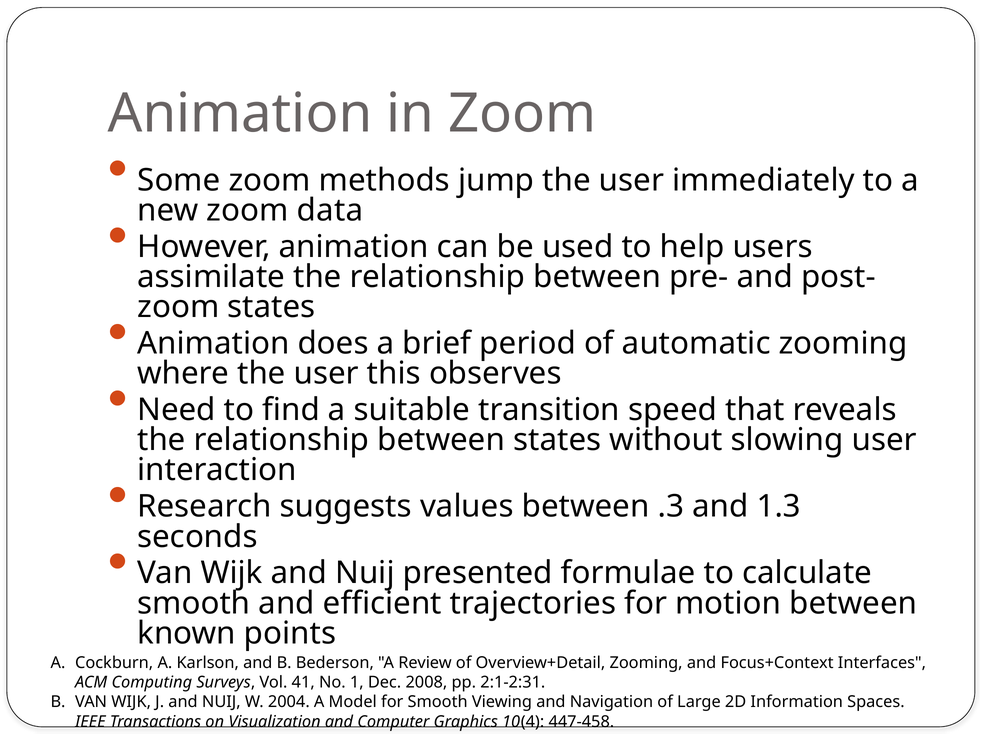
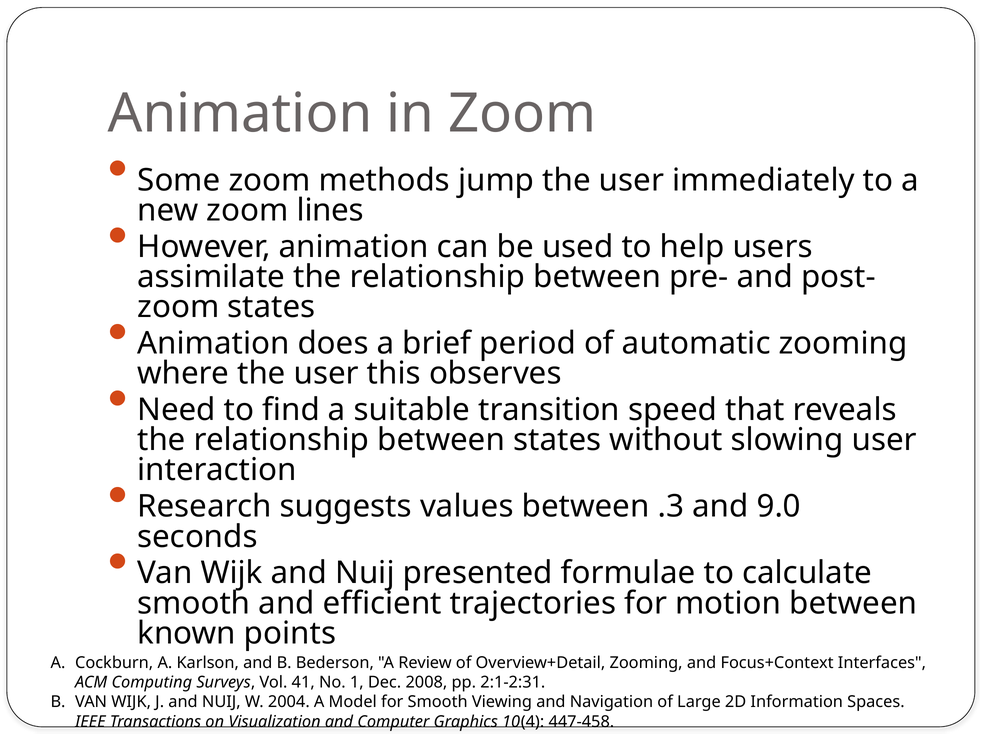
data: data -> lines
1.3: 1.3 -> 9.0
